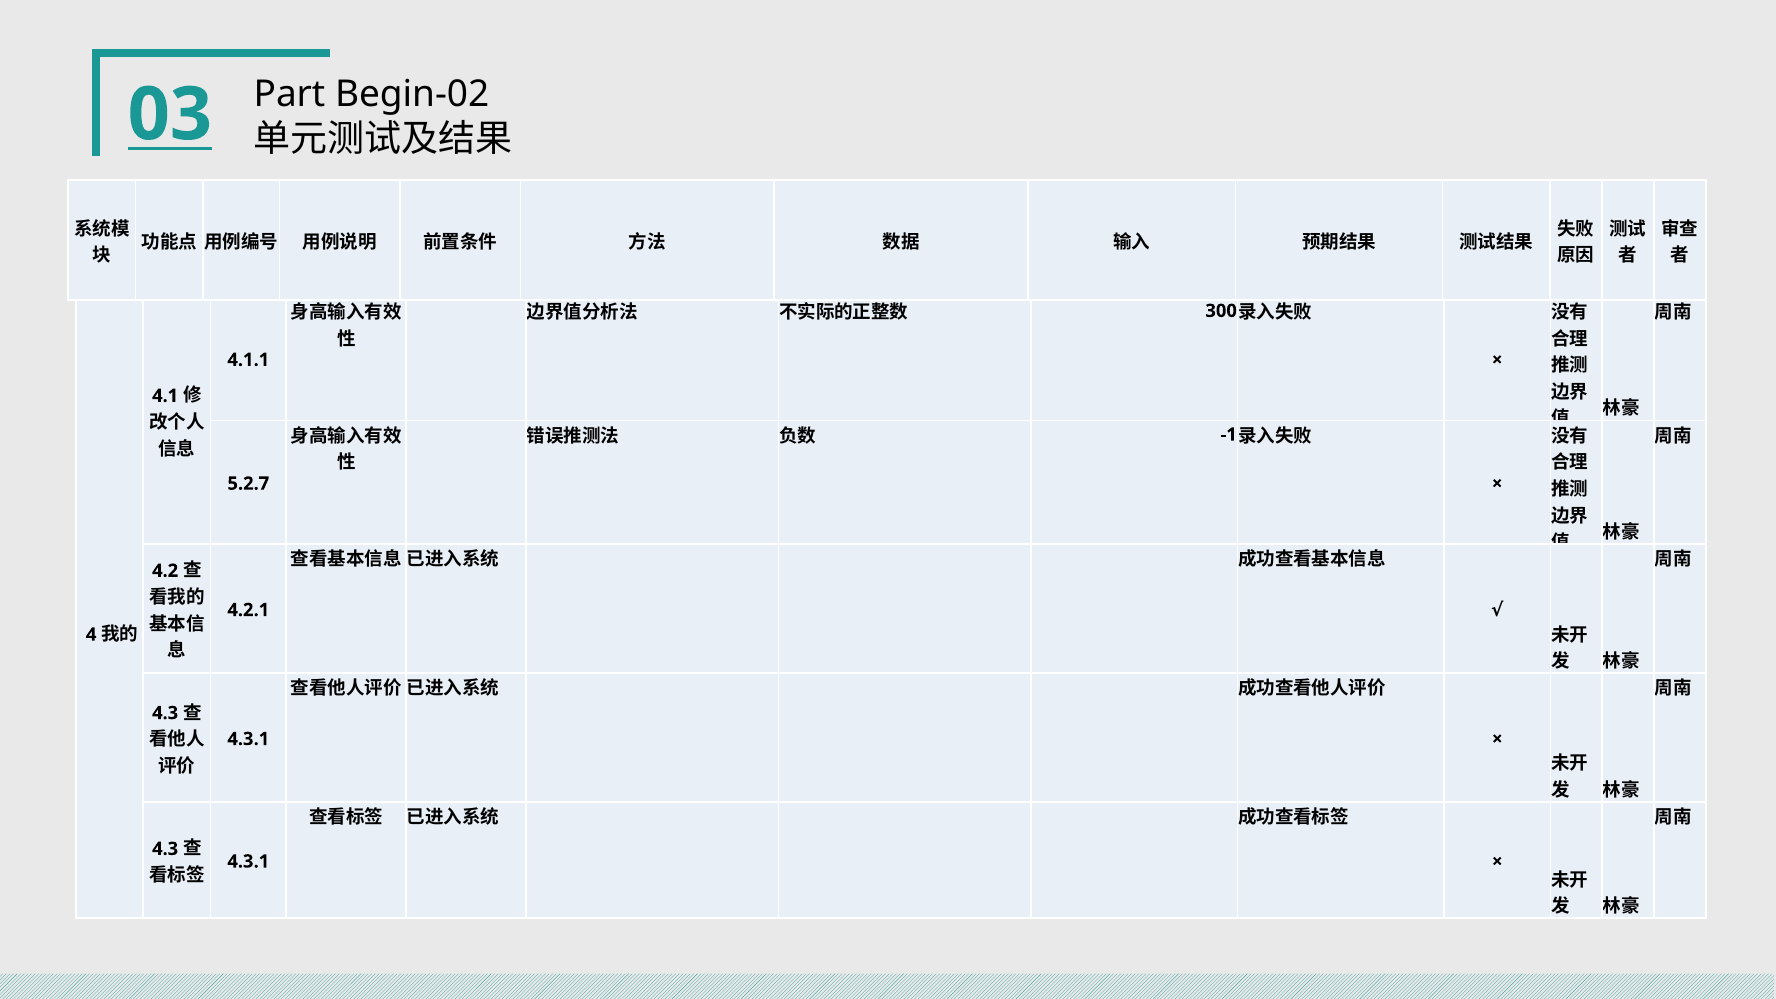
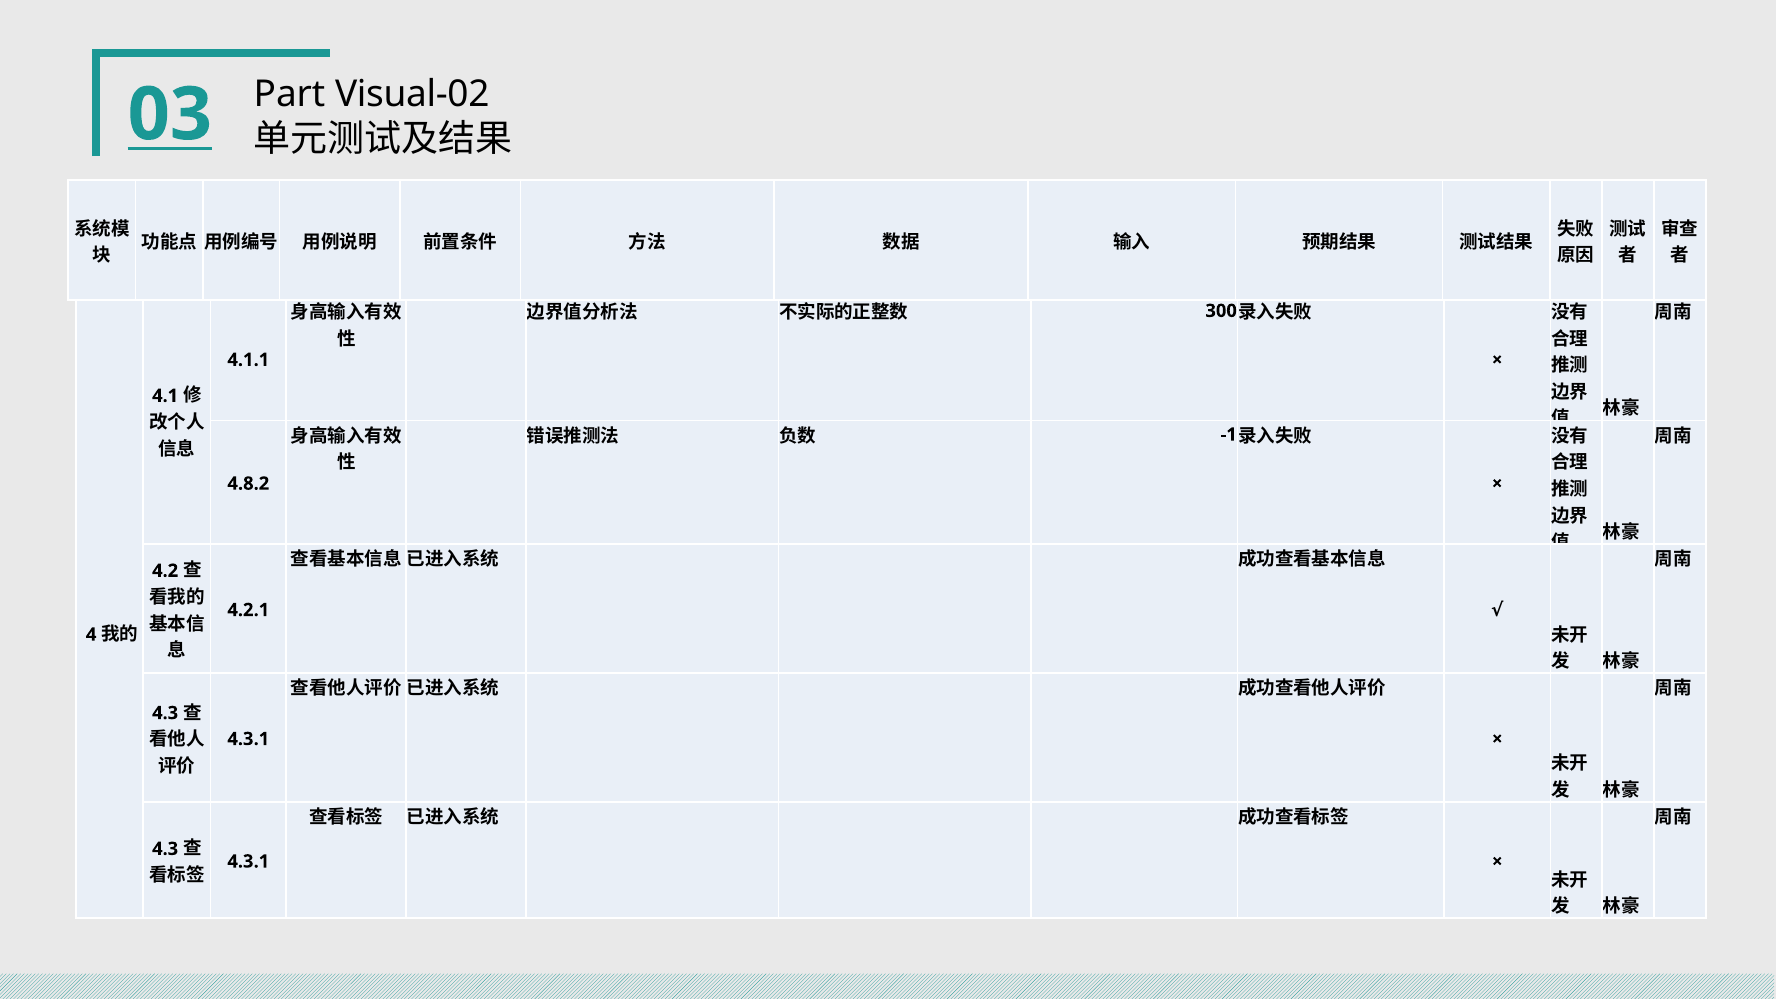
Begin-02: Begin-02 -> Visual-02
5.2.7: 5.2.7 -> 4.8.2
